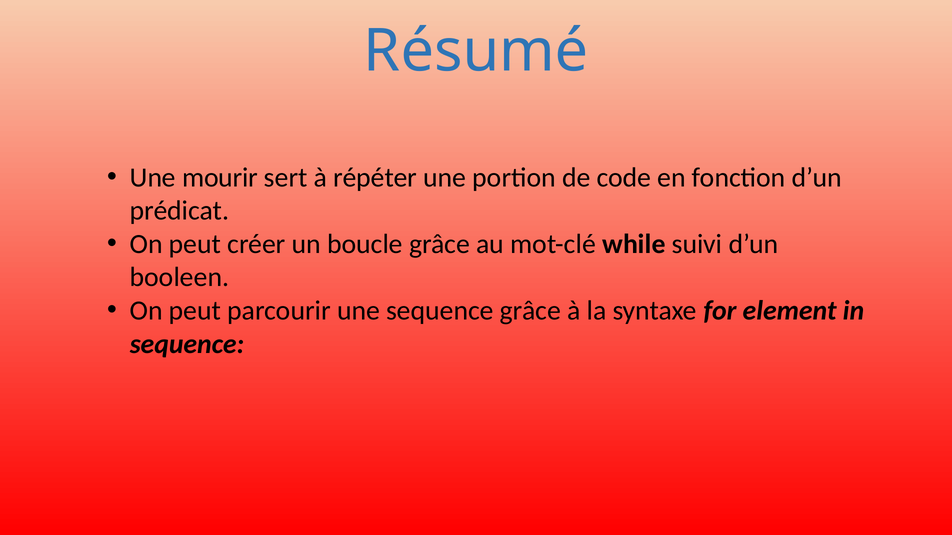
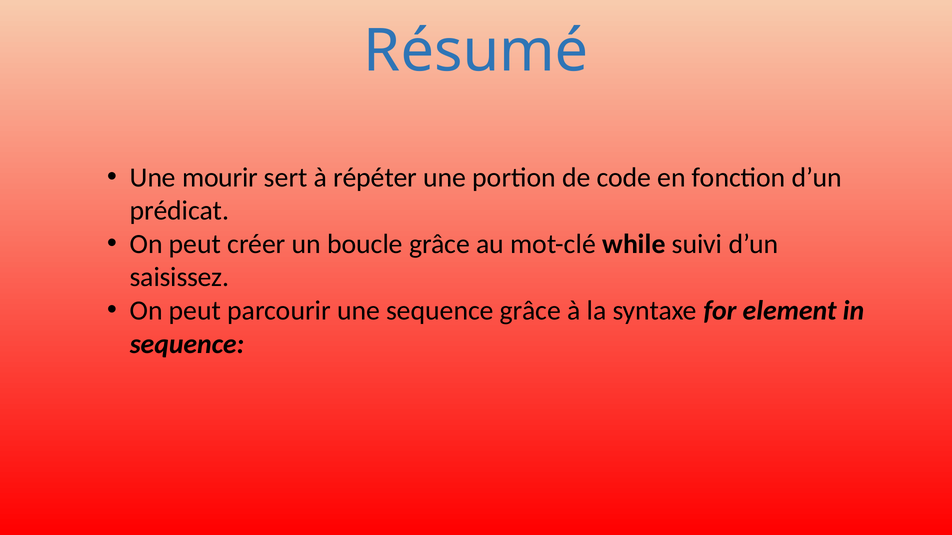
booleen: booleen -> saisissez
